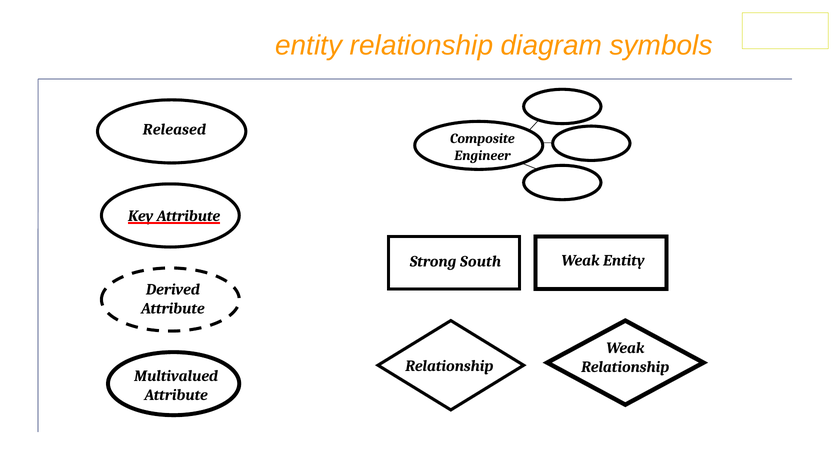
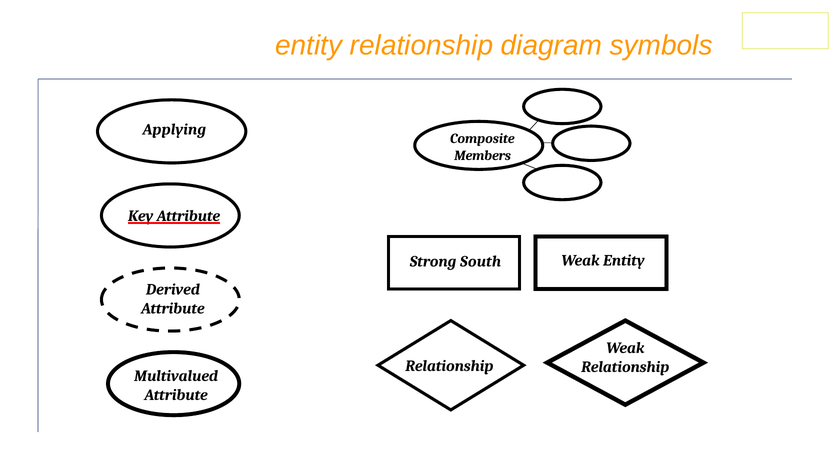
Released: Released -> Applying
Engineer: Engineer -> Members
